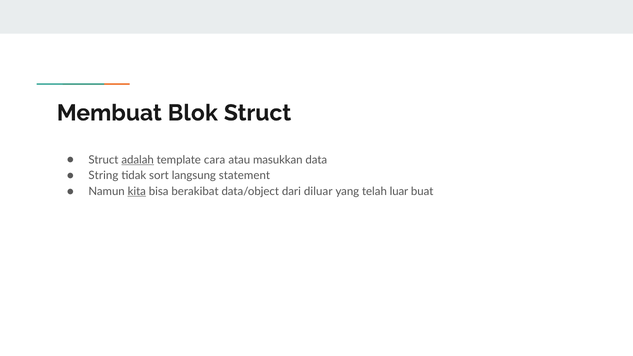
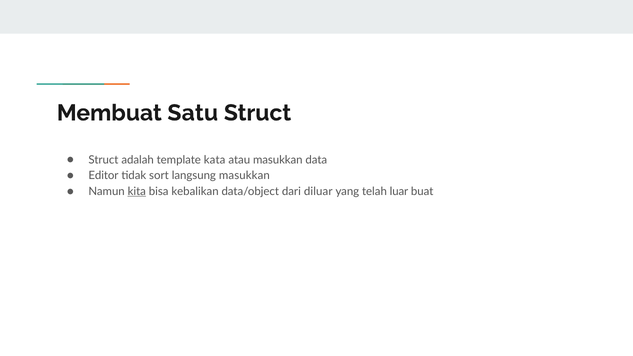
Blok: Blok -> Satu
adalah underline: present -> none
cara: cara -> kata
String: String -> Editor
langsung statement: statement -> masukkan
berakibat: berakibat -> kebalikan
